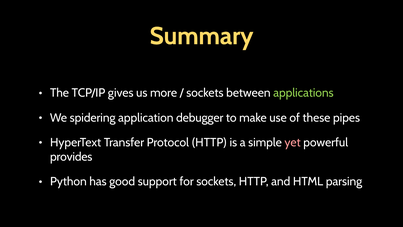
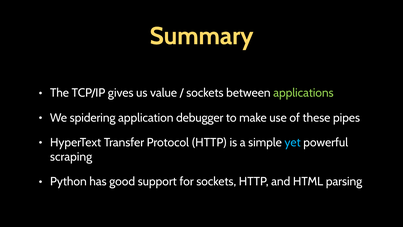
more: more -> value
yet colour: pink -> light blue
provides: provides -> scraping
